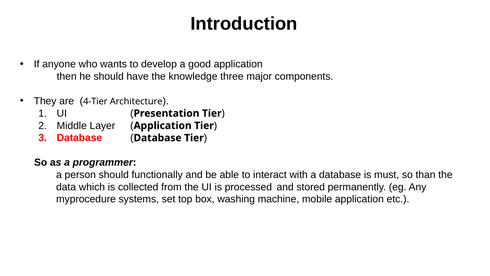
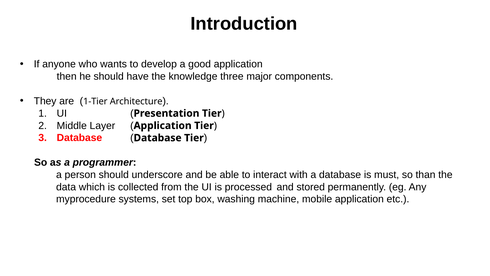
4-Tier: 4-Tier -> 1-Tier
functionally: functionally -> underscore
